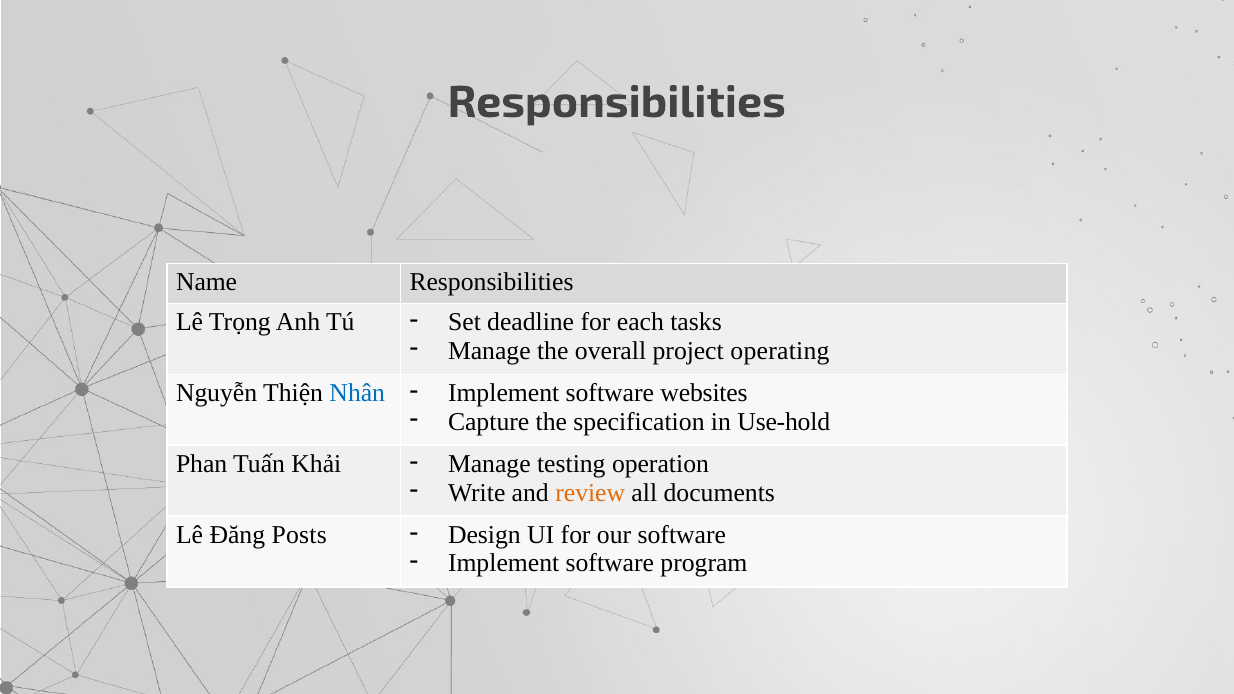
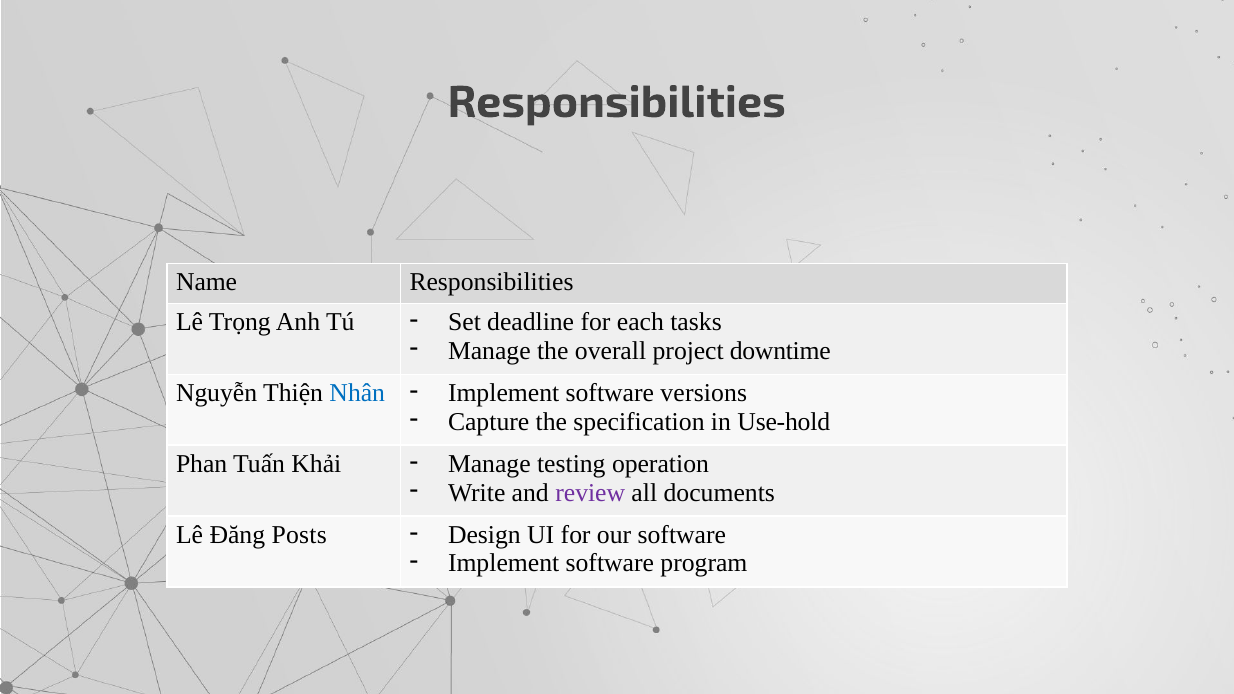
operating: operating -> downtime
websites: websites -> versions
review colour: orange -> purple
